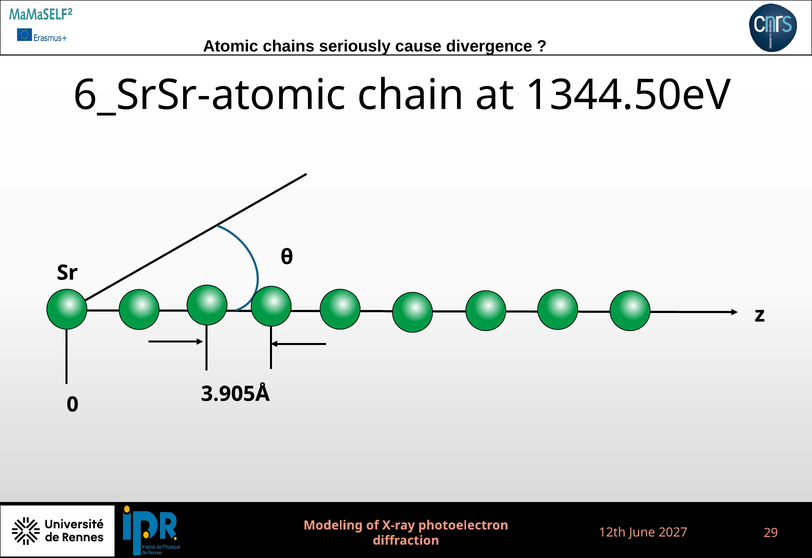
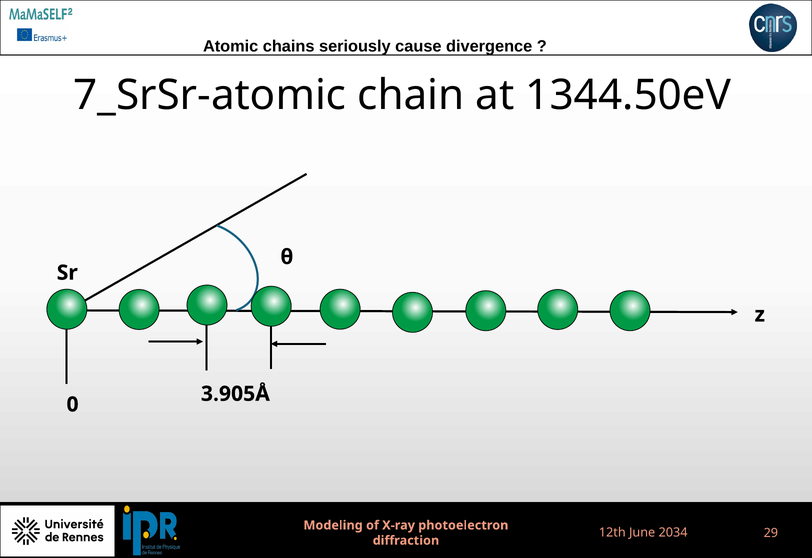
6_SrSr-atomic: 6_SrSr-atomic -> 7_SrSr-atomic
2027: 2027 -> 2034
